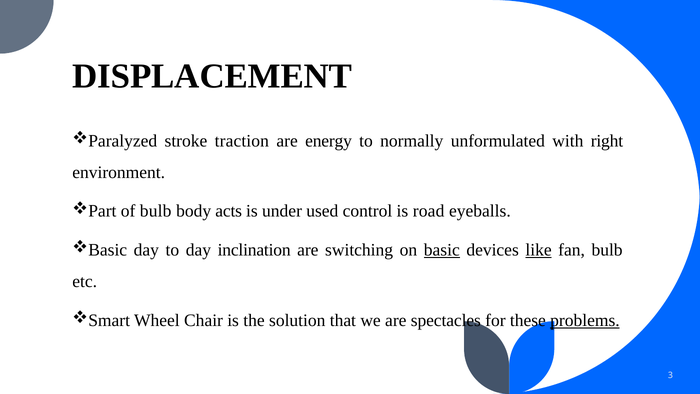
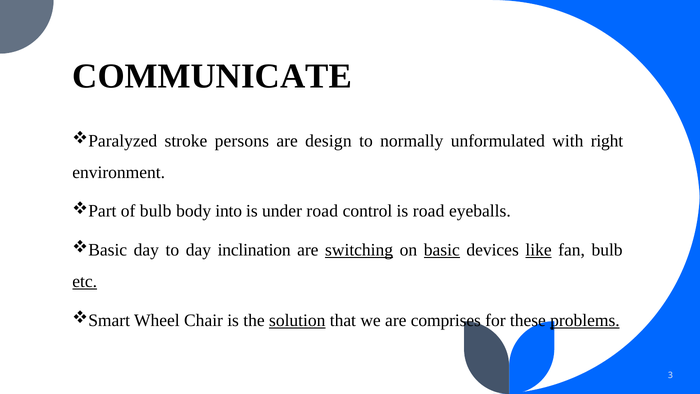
DISPLACEMENT: DISPLACEMENT -> COMMUNICATE
traction: traction -> persons
energy: energy -> design
acts: acts -> into
under used: used -> road
switching underline: none -> present
etc underline: none -> present
solution underline: none -> present
spectacles: spectacles -> comprises
